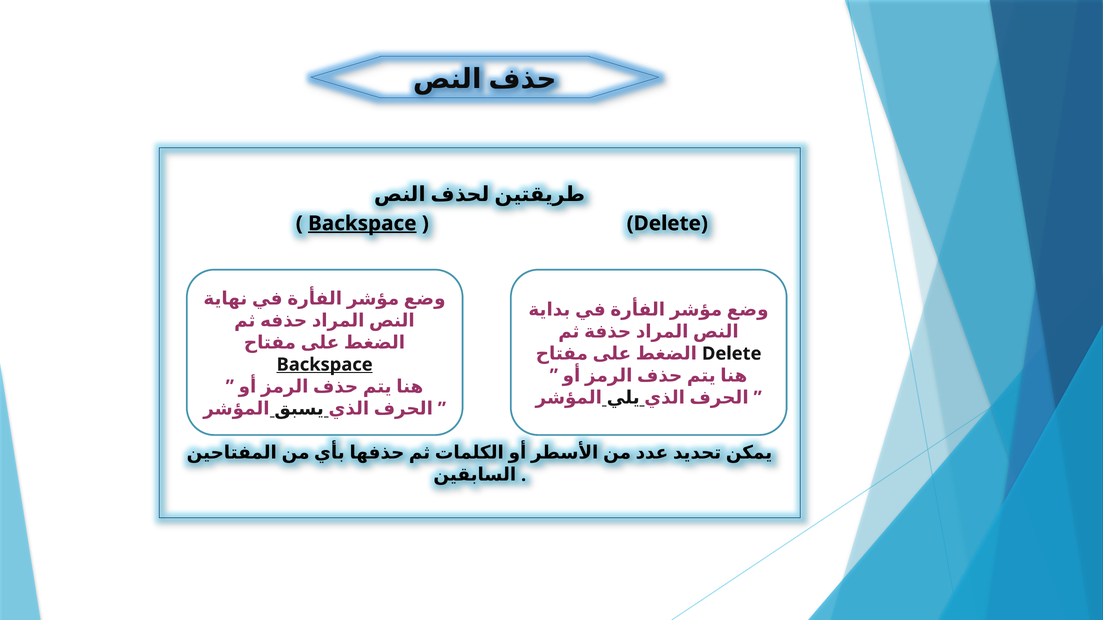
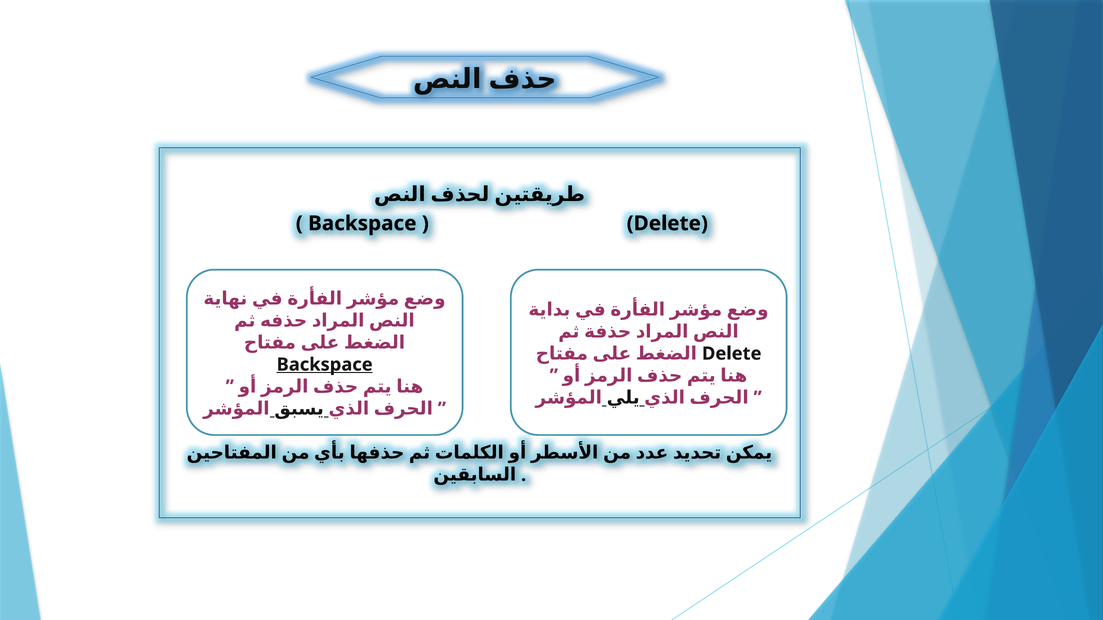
Backspace at (362, 224) underline: present -> none
